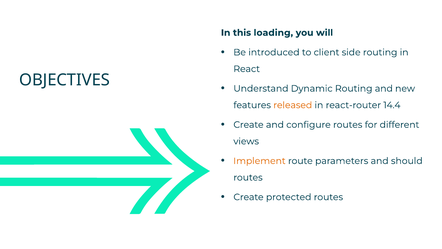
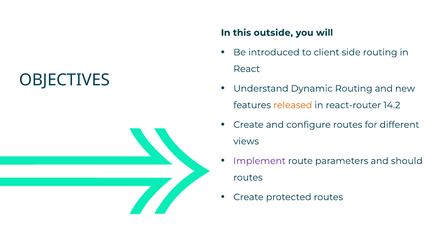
loading: loading -> outside
14.4: 14.4 -> 14.2
Implement colour: orange -> purple
